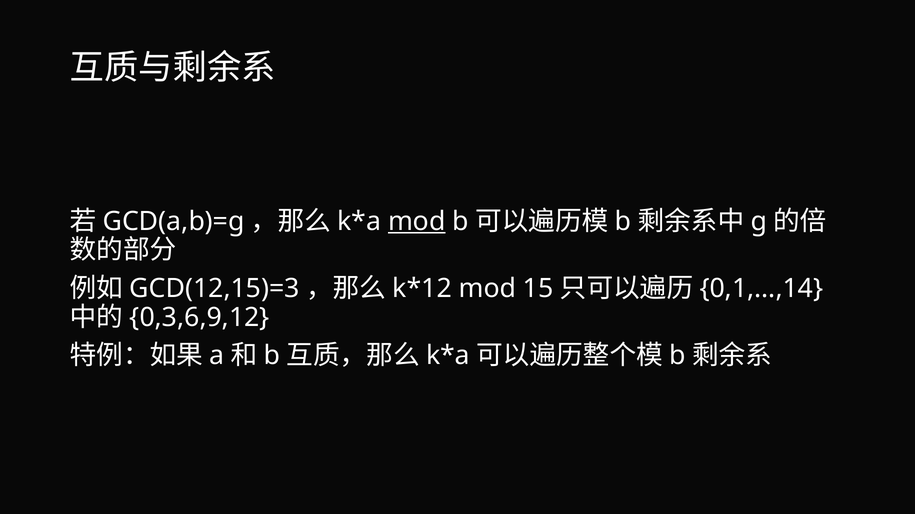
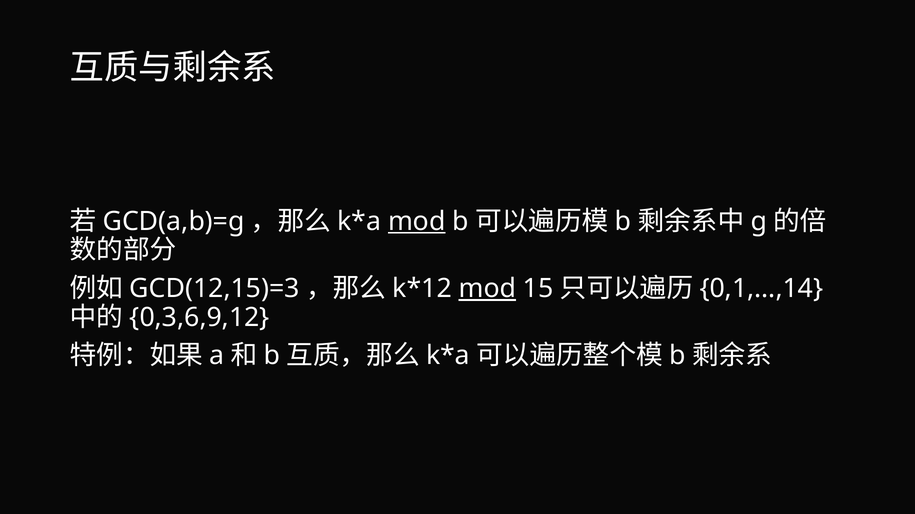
mod at (487, 289) underline: none -> present
